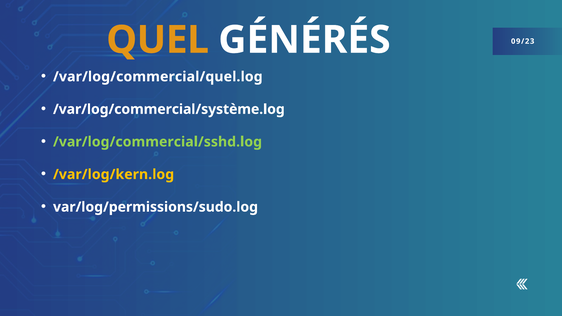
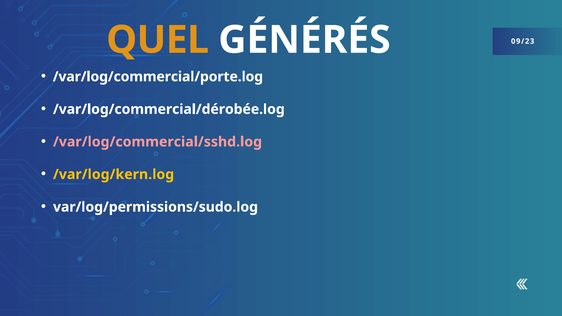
/var/log/commercial/quel.log: /var/log/commercial/quel.log -> /var/log/commercial/porte.log
/var/log/commercial/système.log: /var/log/commercial/système.log -> /var/log/commercial/dérobée.log
/var/log/commercial/sshd.log colour: light green -> pink
